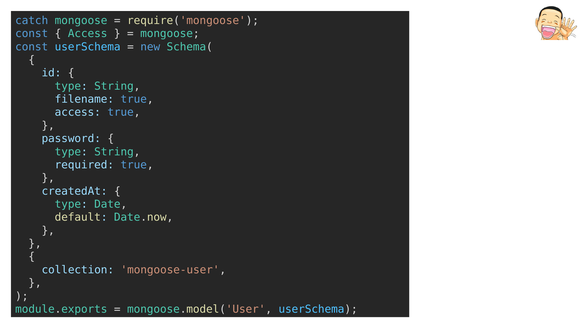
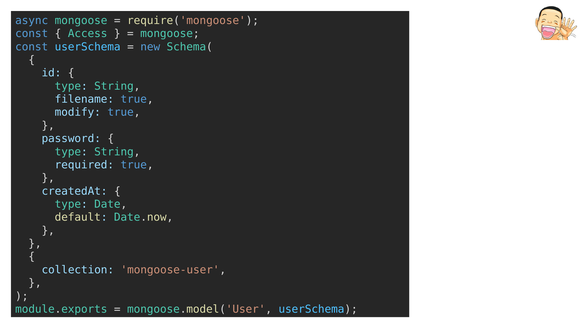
catch: catch -> async
access at (78, 113): access -> modify
